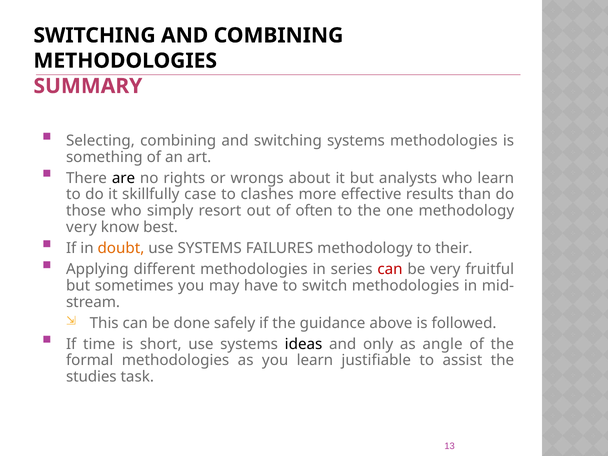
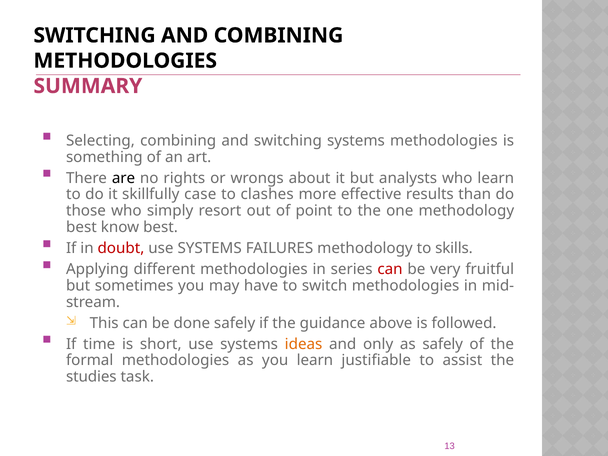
often: often -> point
very at (81, 227): very -> best
doubt colour: orange -> red
their: their -> skills
ideas colour: black -> orange
as angle: angle -> safely
